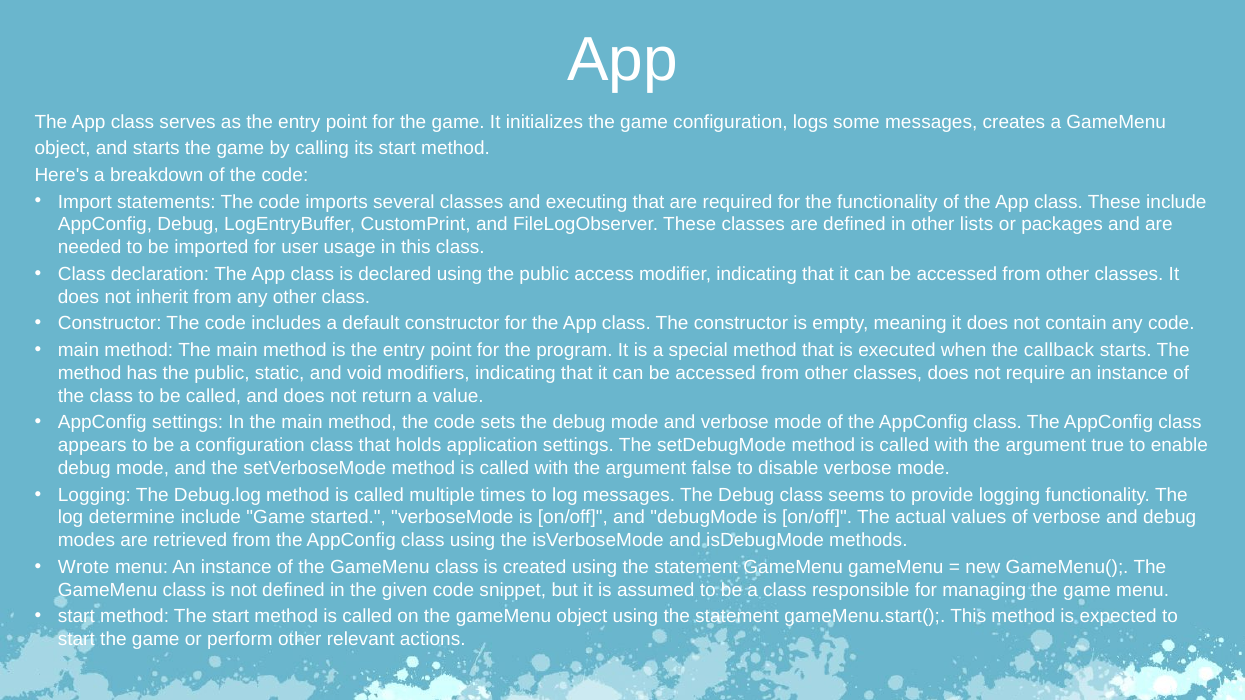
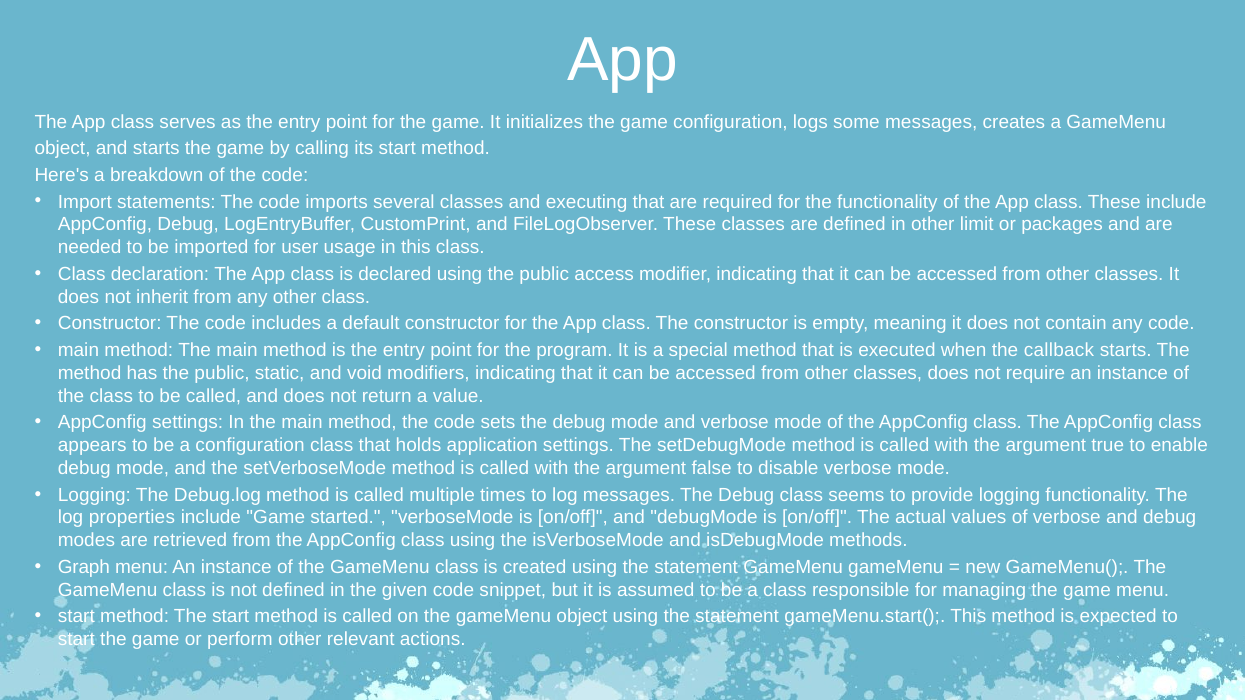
lists: lists -> limit
determine: determine -> properties
Wrote: Wrote -> Graph
